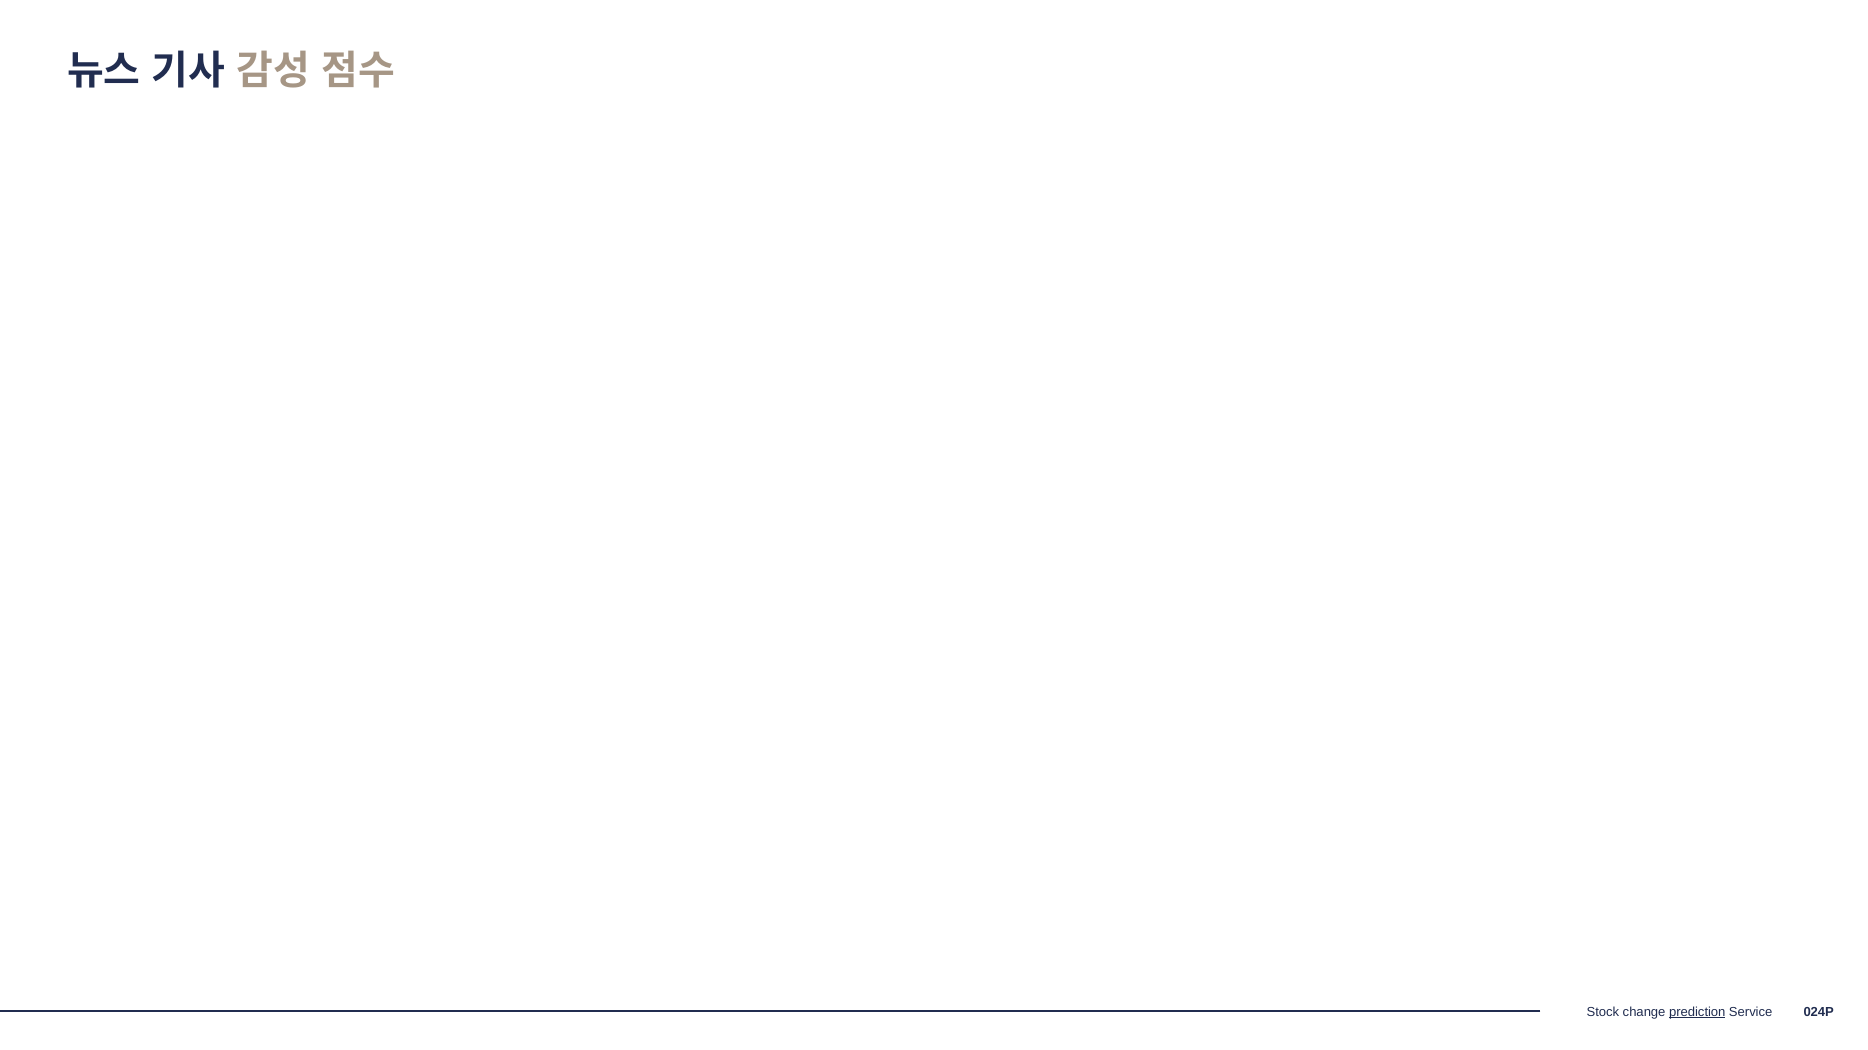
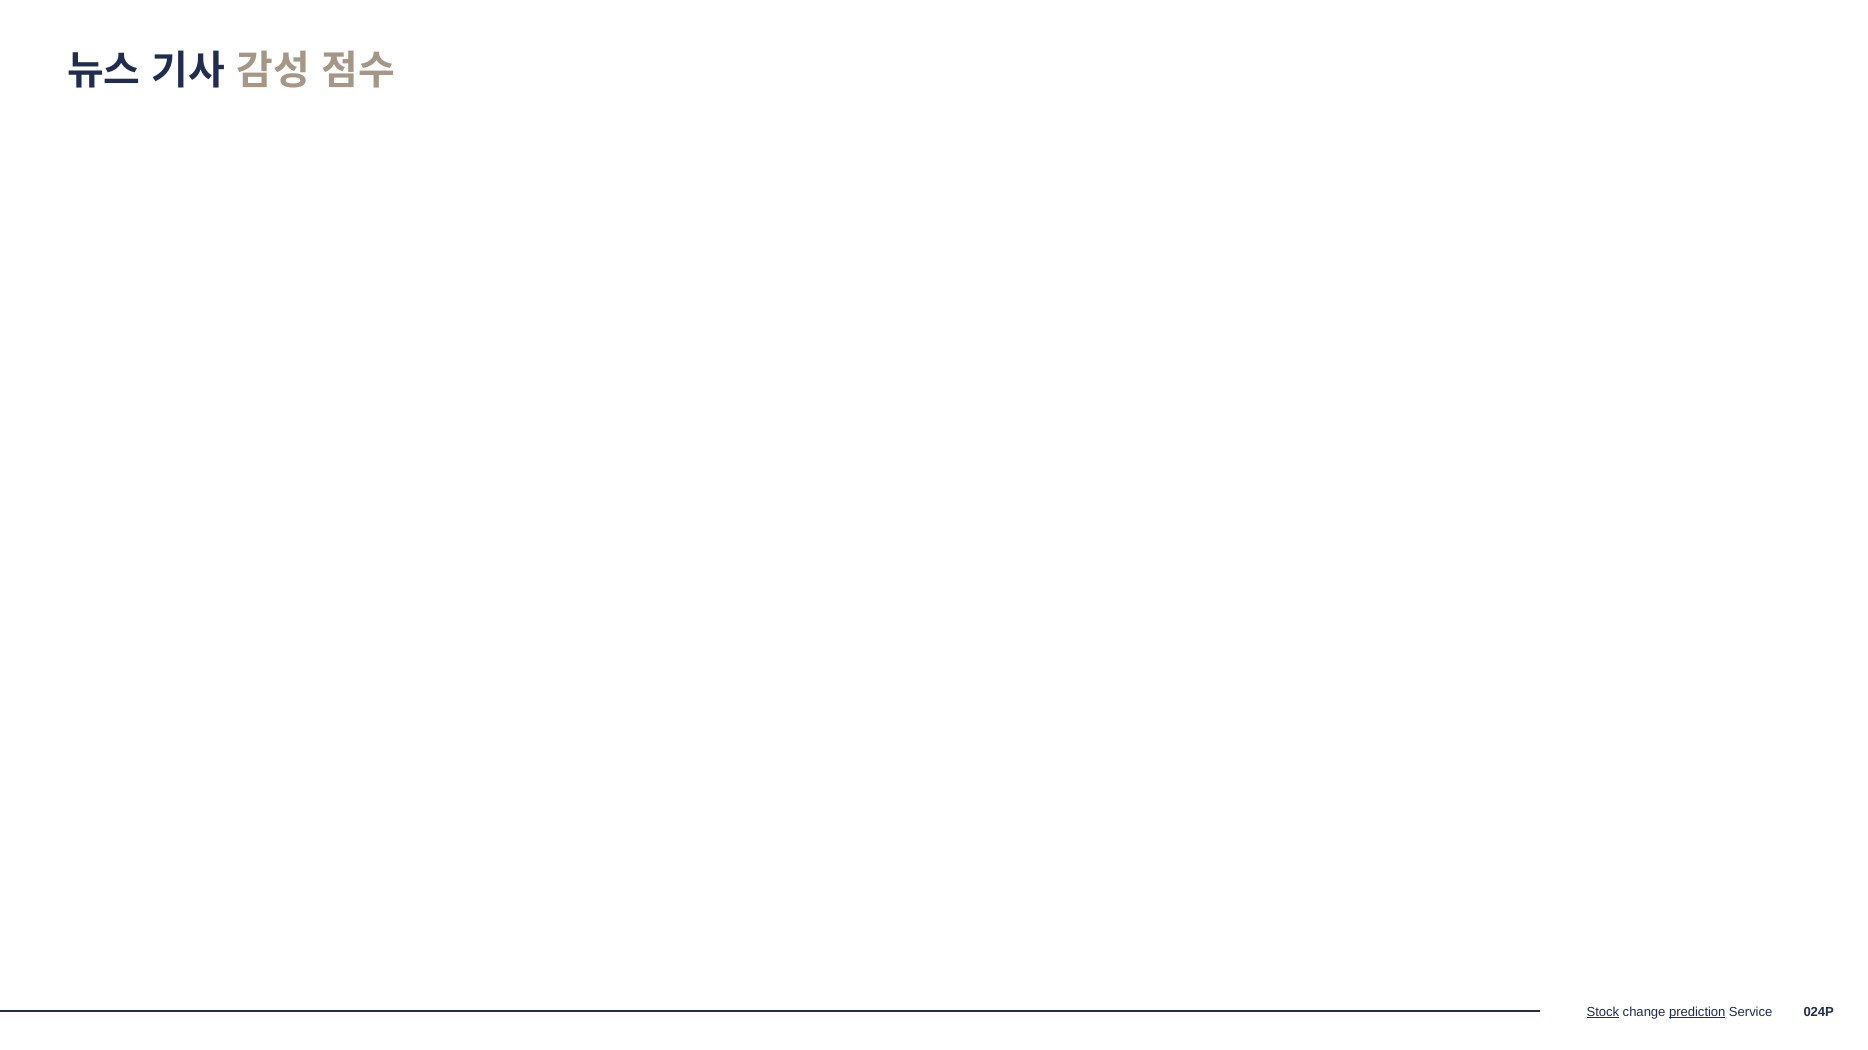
Stock underline: none -> present
